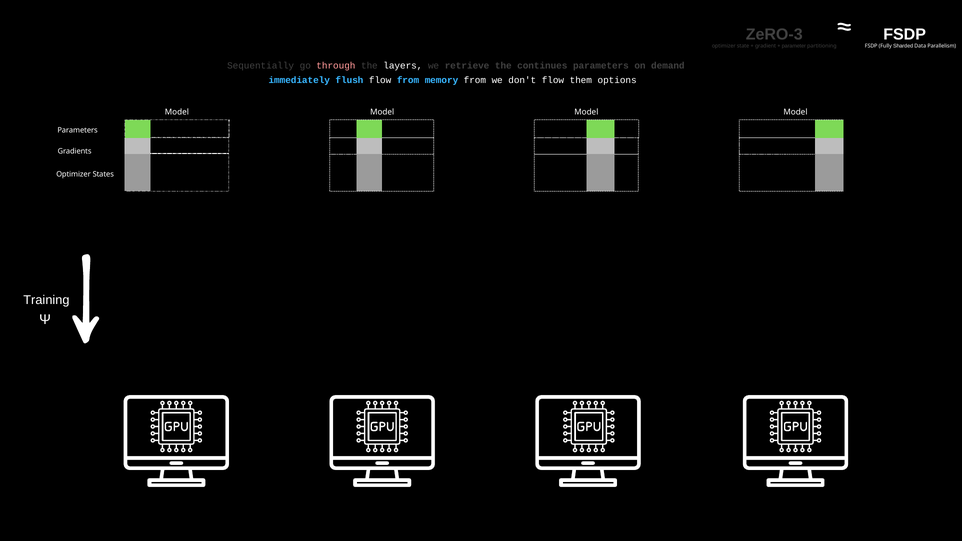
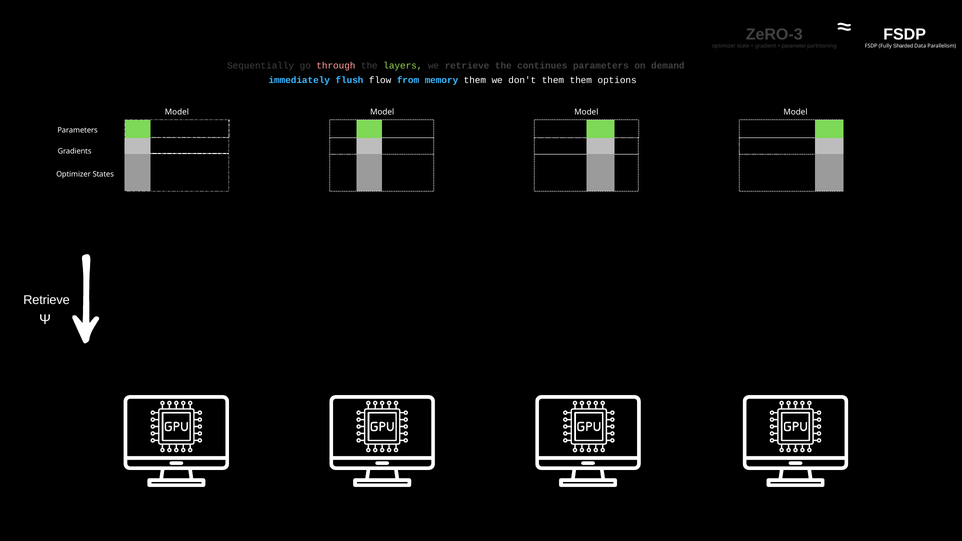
layers colour: white -> light green
memory from: from -> them
don't flow: flow -> them
Training at (46, 300): Training -> Retrieve
